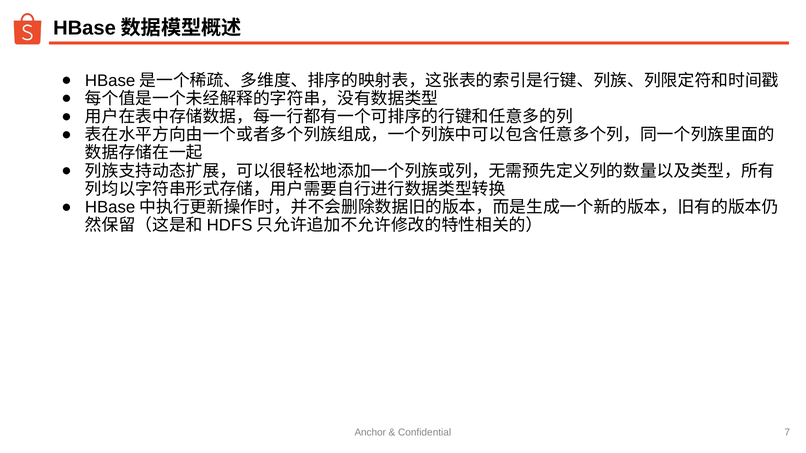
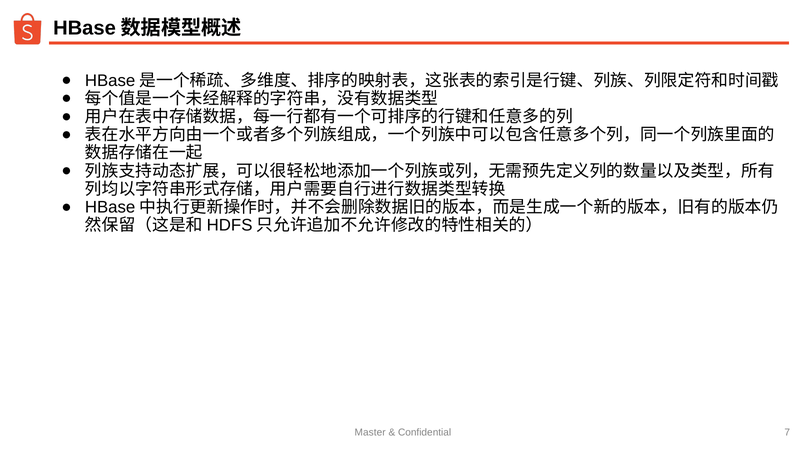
Anchor: Anchor -> Master
